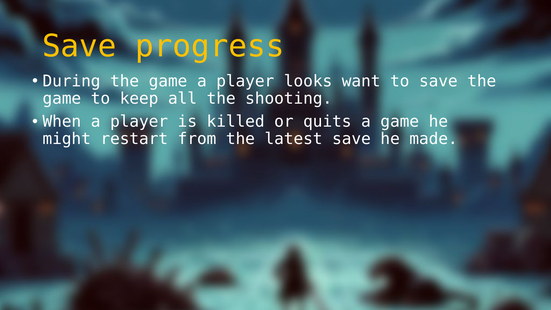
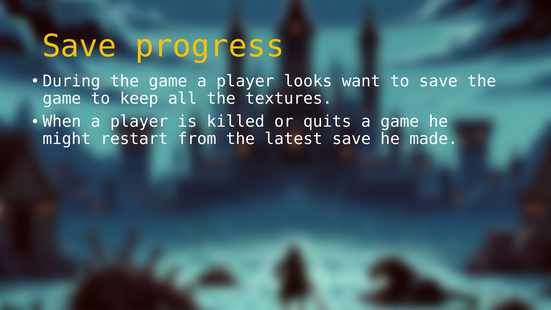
shooting: shooting -> textures
